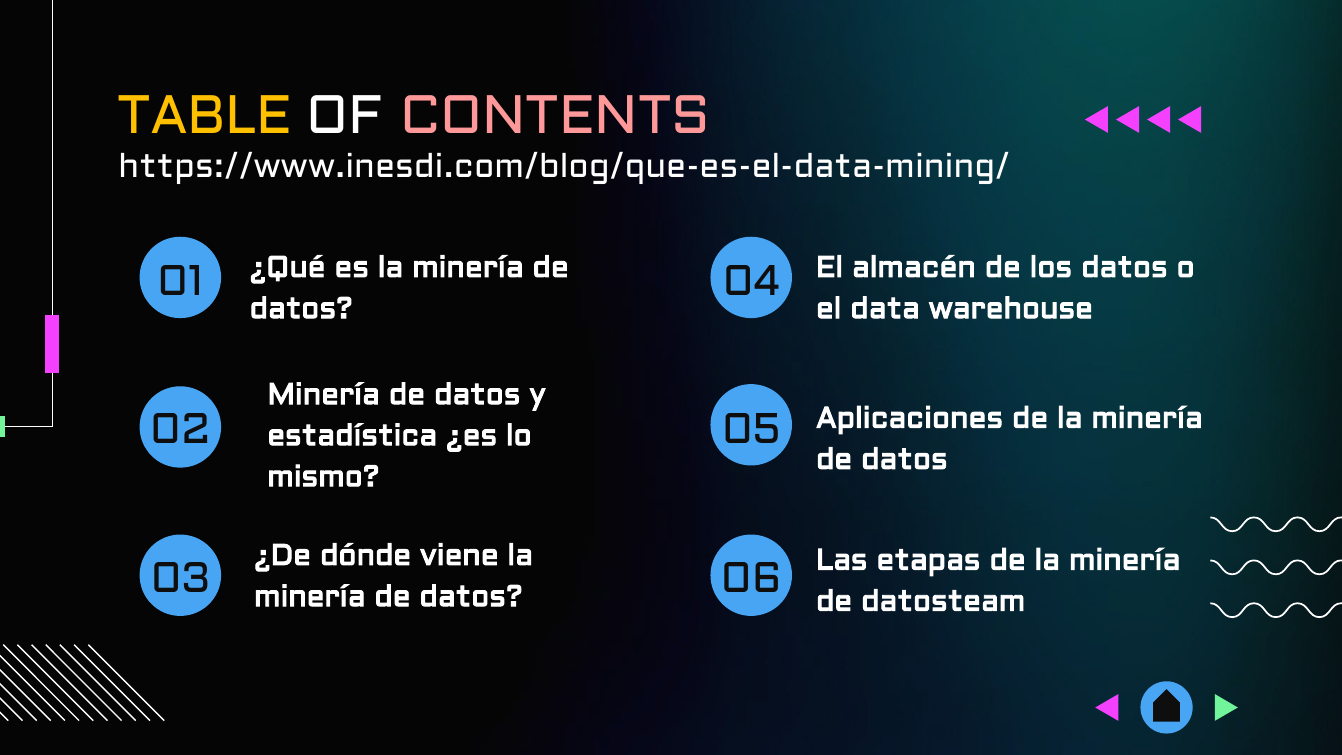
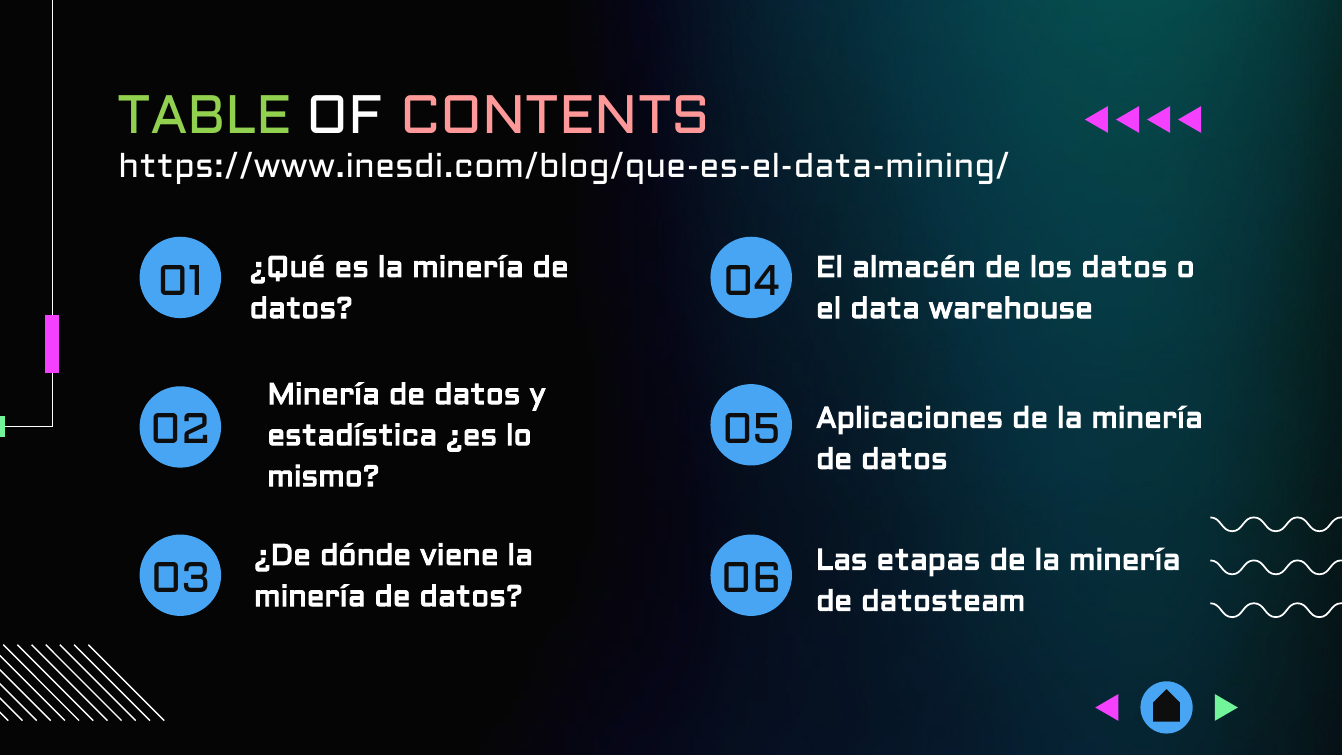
TABLE colour: yellow -> light green
